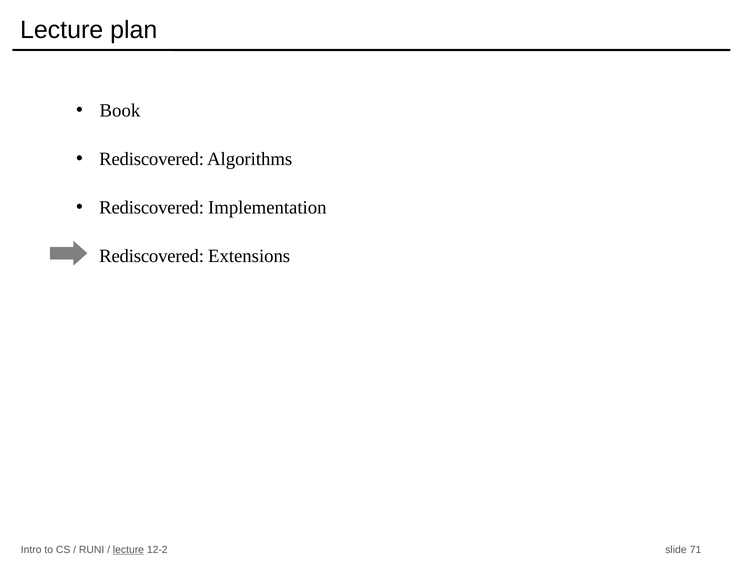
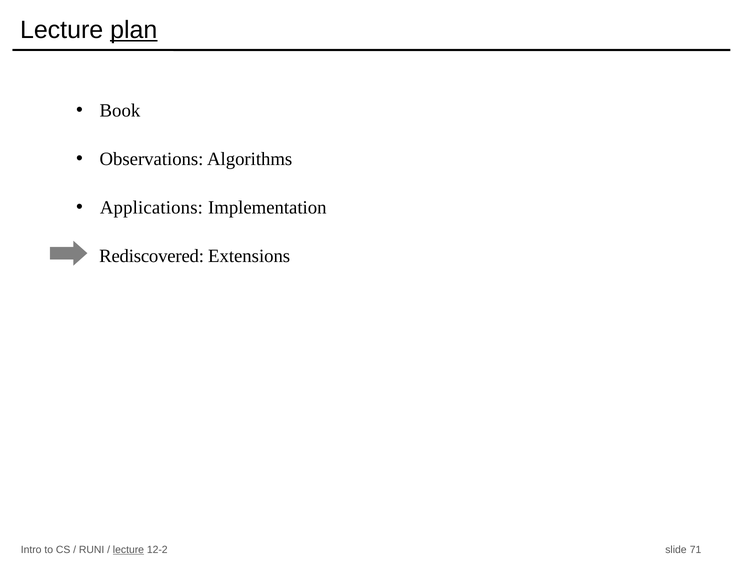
plan underline: none -> present
Rediscovered at (152, 159): Rediscovered -> Observations
Rediscovered at (152, 207): Rediscovered -> Applications
